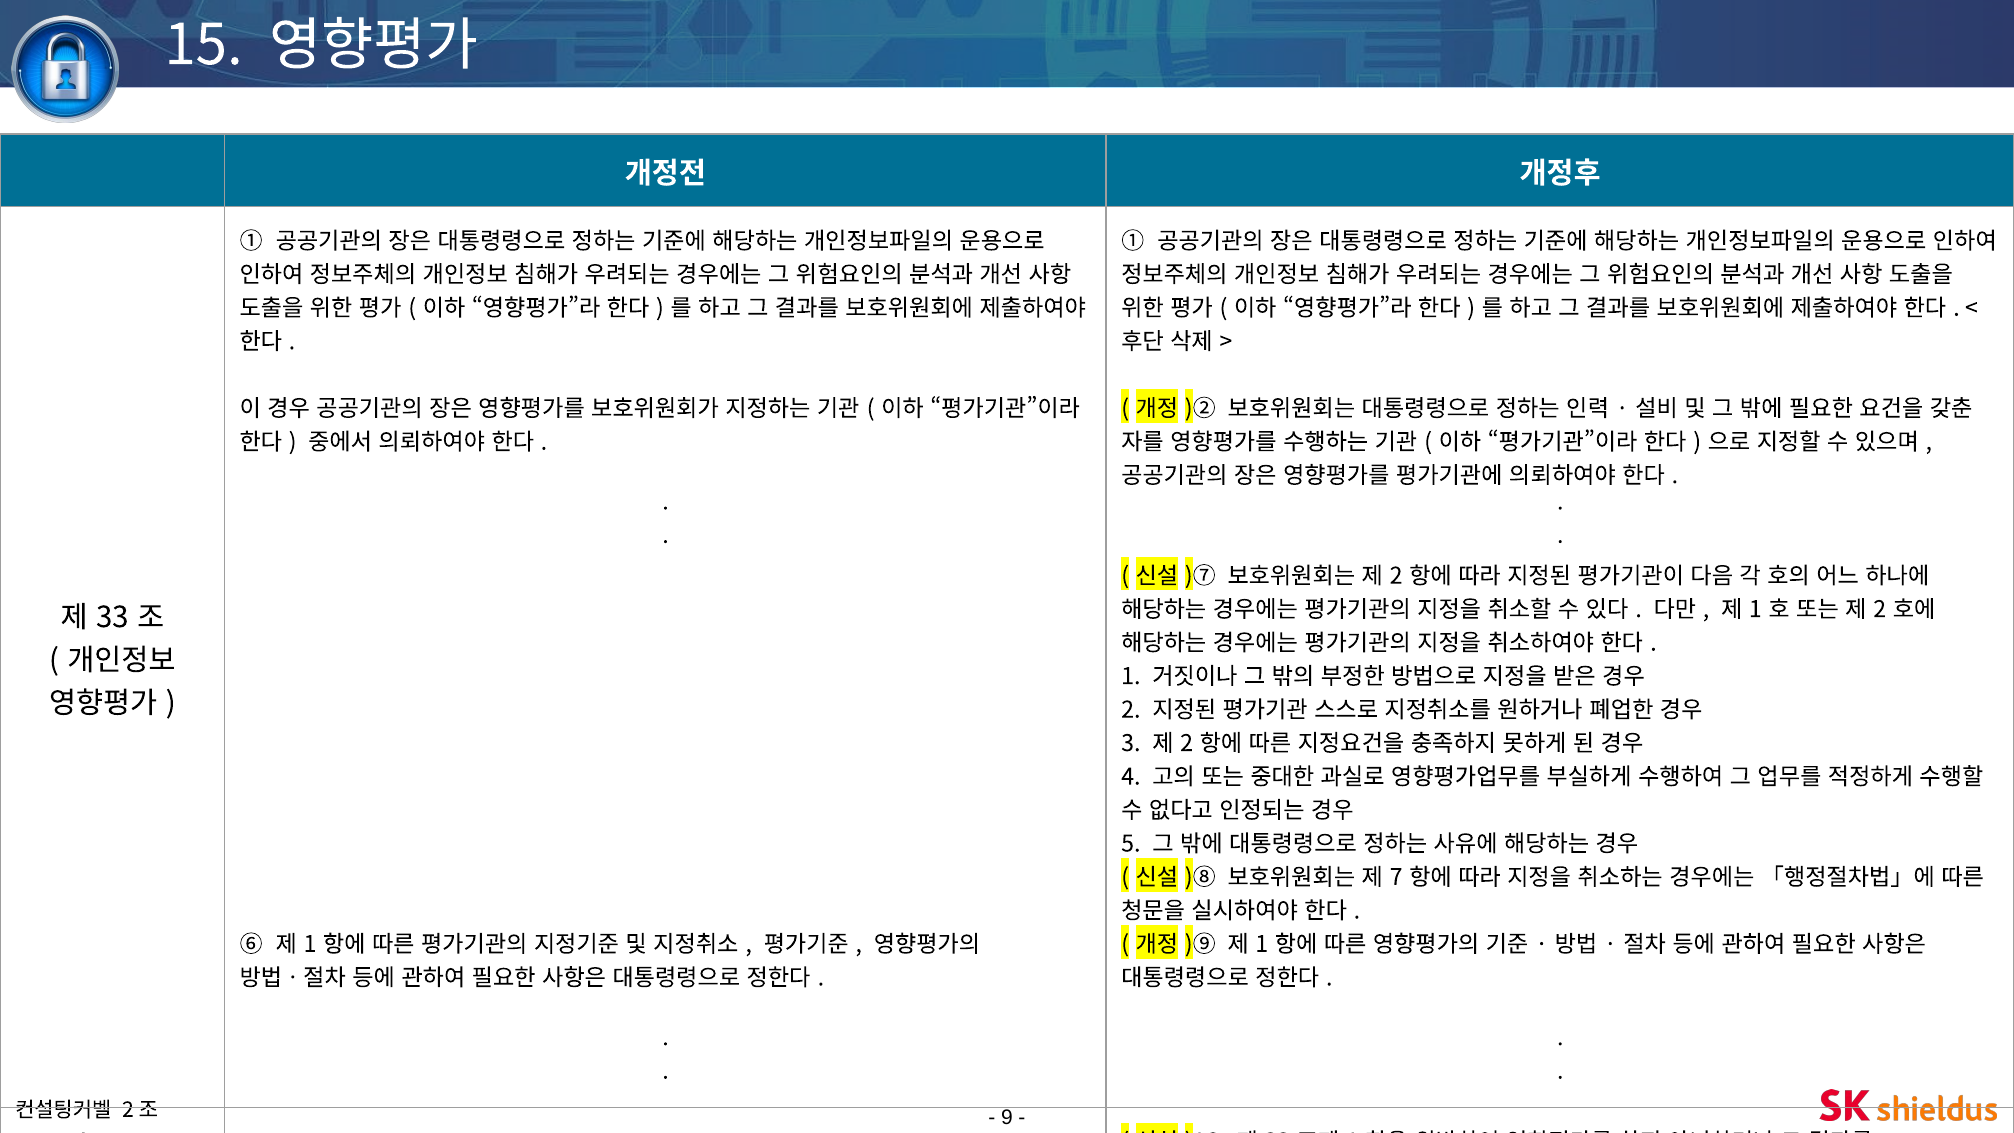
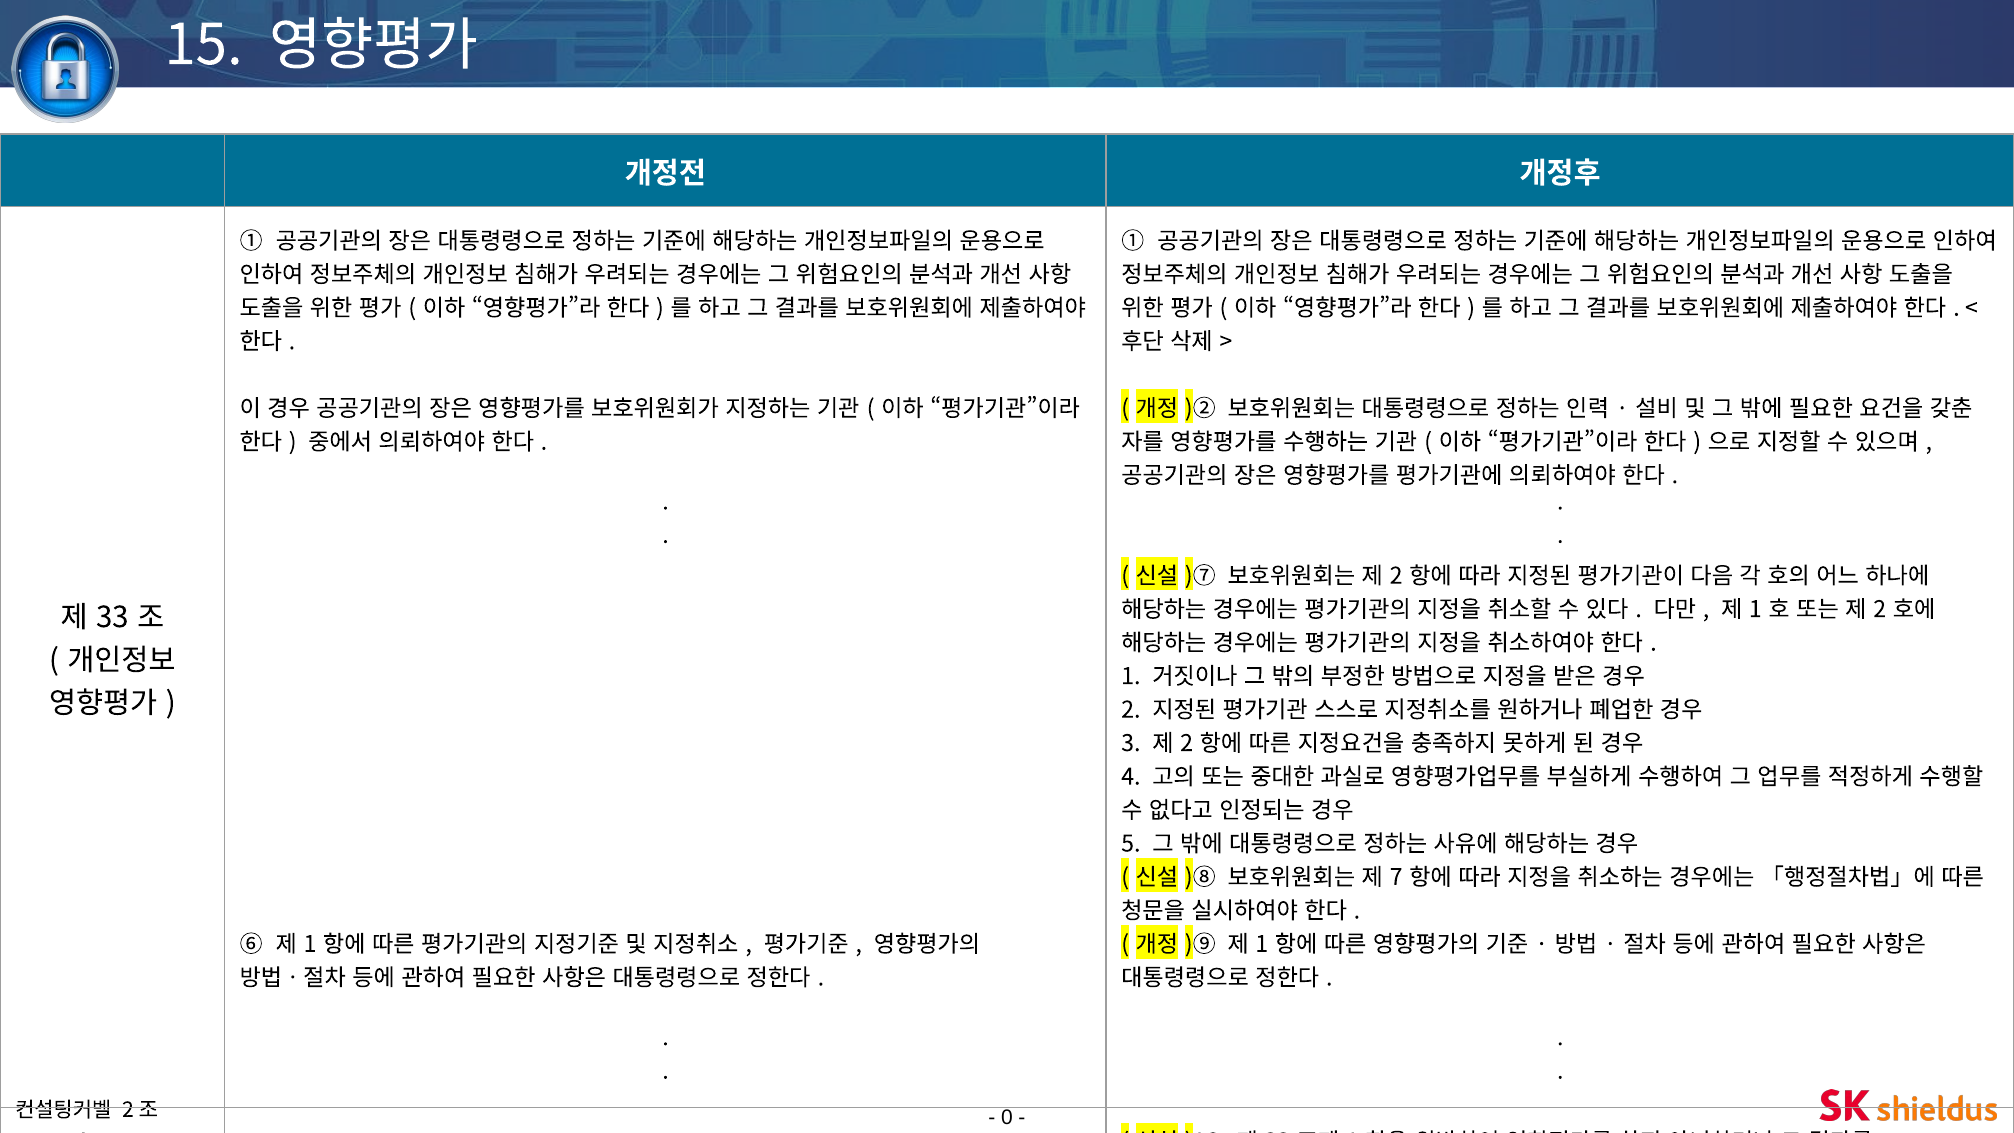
9: 9 -> 0
